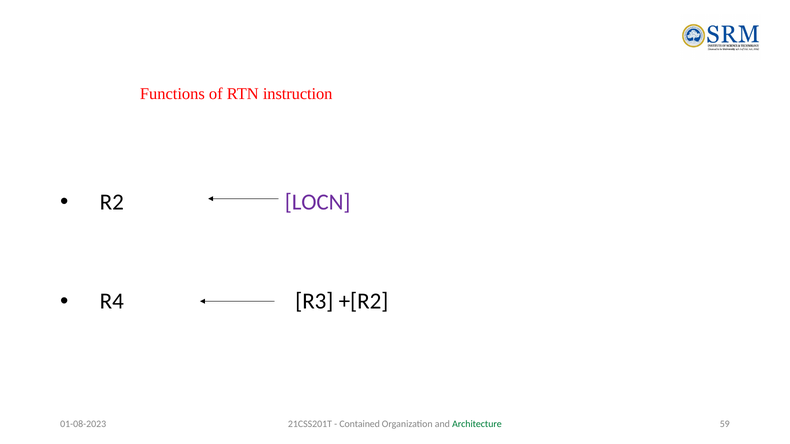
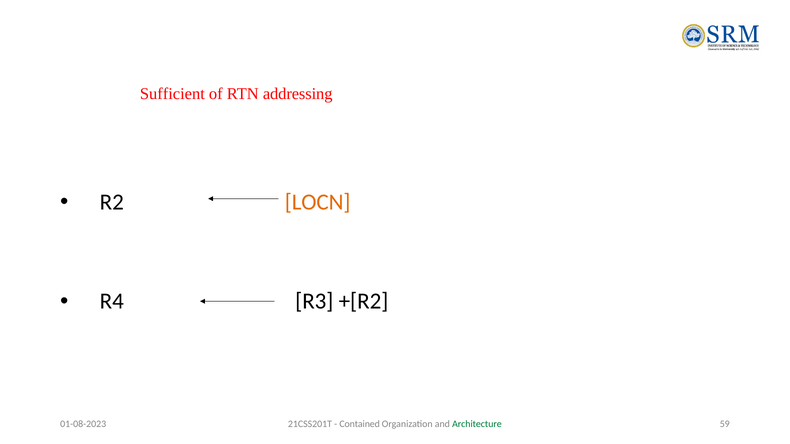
Functions: Functions -> Sufficient
instruction: instruction -> addressing
LOCN colour: purple -> orange
